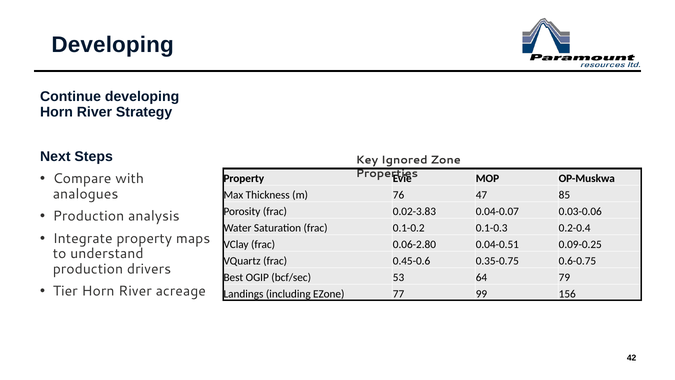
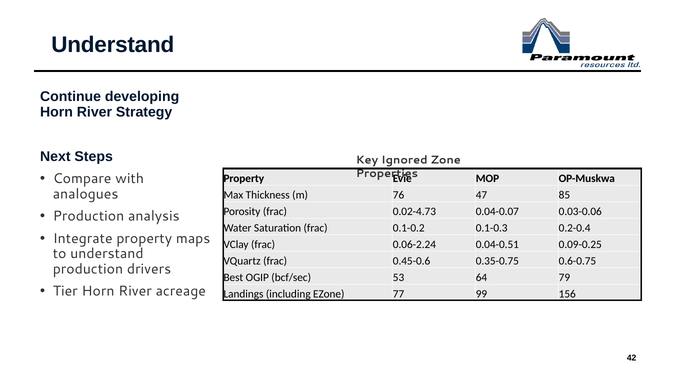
Developing at (113, 45): Developing -> Understand
0.02-3.83: 0.02-3.83 -> 0.02-4.73
0.06-2.80: 0.06-2.80 -> 0.06-2.24
